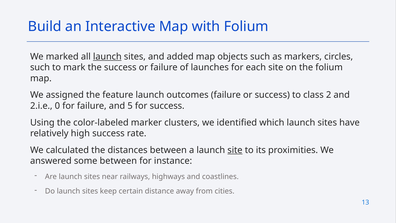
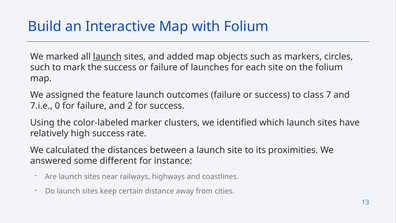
2: 2 -> 7
2.i.e: 2.i.e -> 7.i.e
5: 5 -> 2
site at (235, 150) underline: present -> none
some between: between -> different
